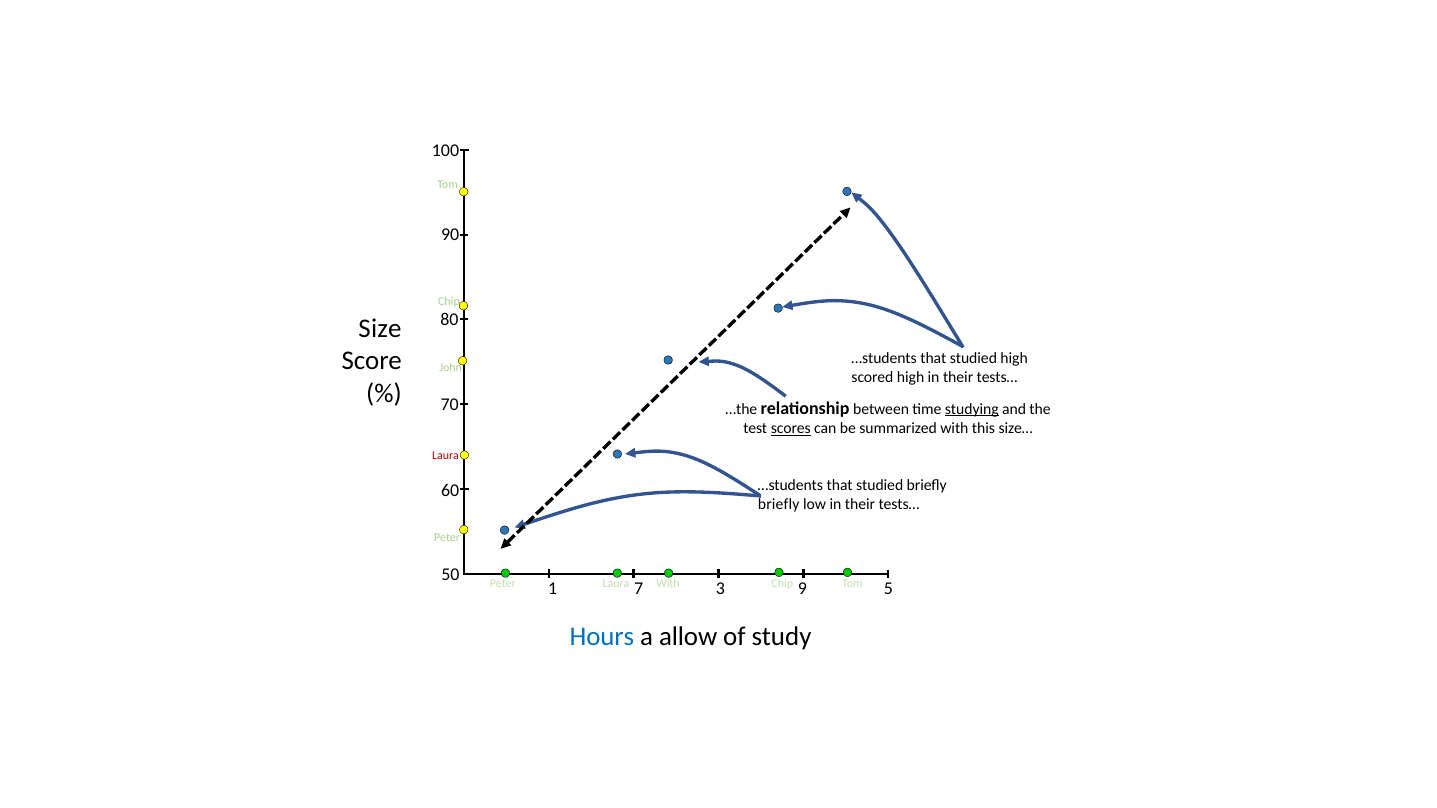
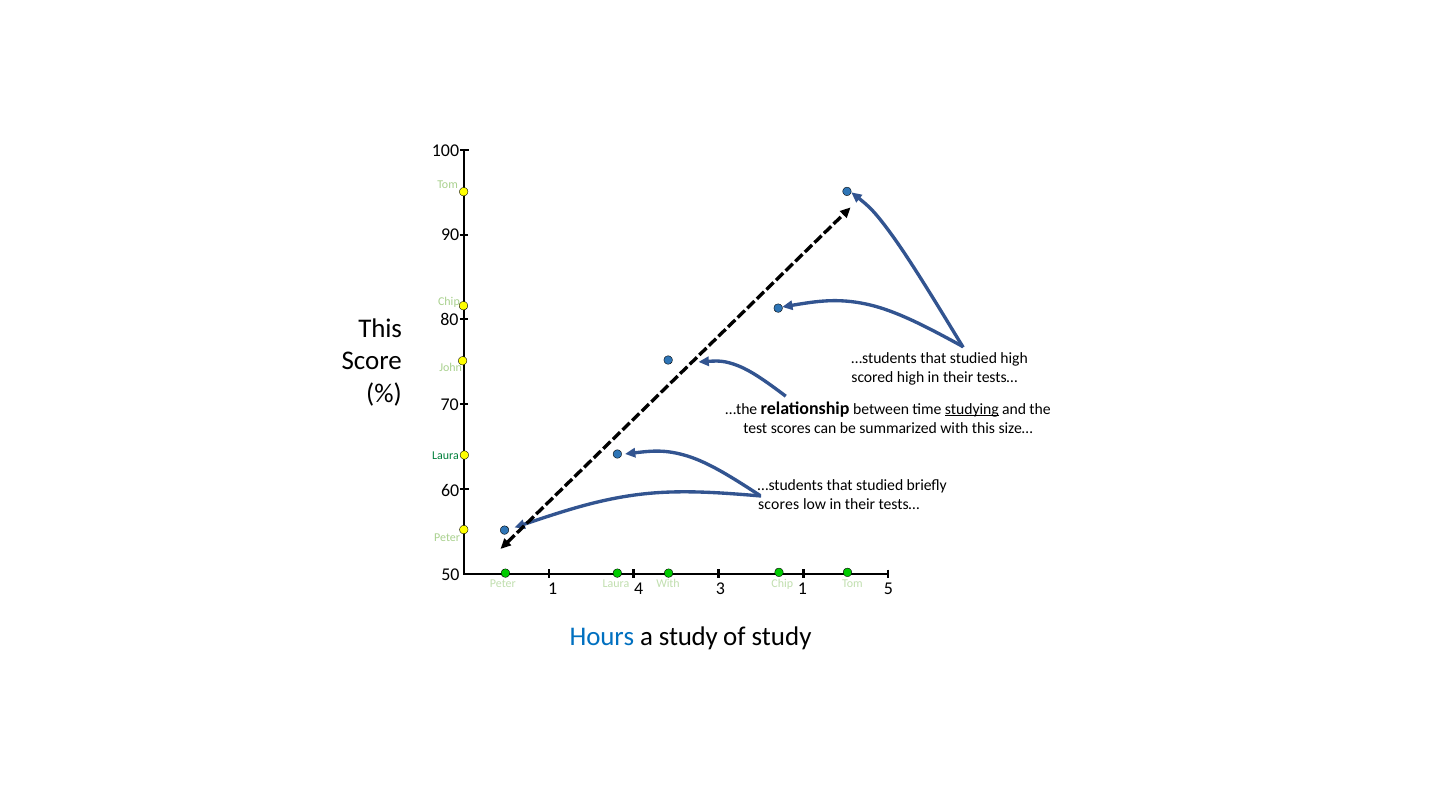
Size at (380, 329): Size -> This
scores at (791, 429) underline: present -> none
Laura at (445, 456) colour: red -> green
briefly at (779, 504): briefly -> scores
7: 7 -> 4
3 9: 9 -> 1
a allow: allow -> study
